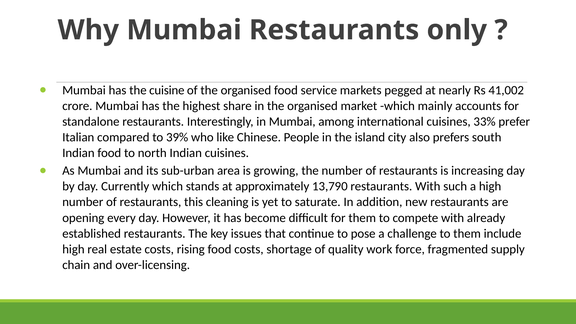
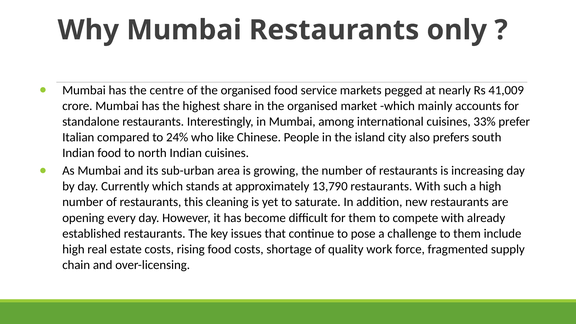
cuisine: cuisine -> centre
41,002: 41,002 -> 41,009
39%: 39% -> 24%
